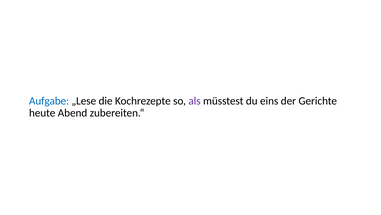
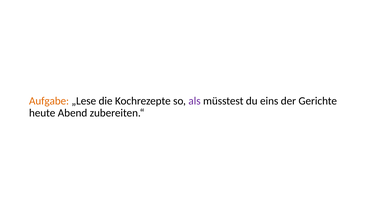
Aufgabe colour: blue -> orange
